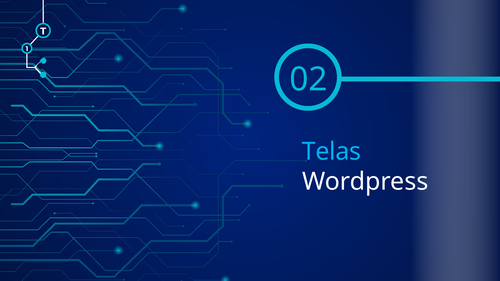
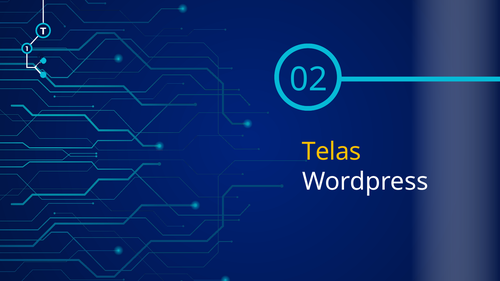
Telas colour: light blue -> yellow
